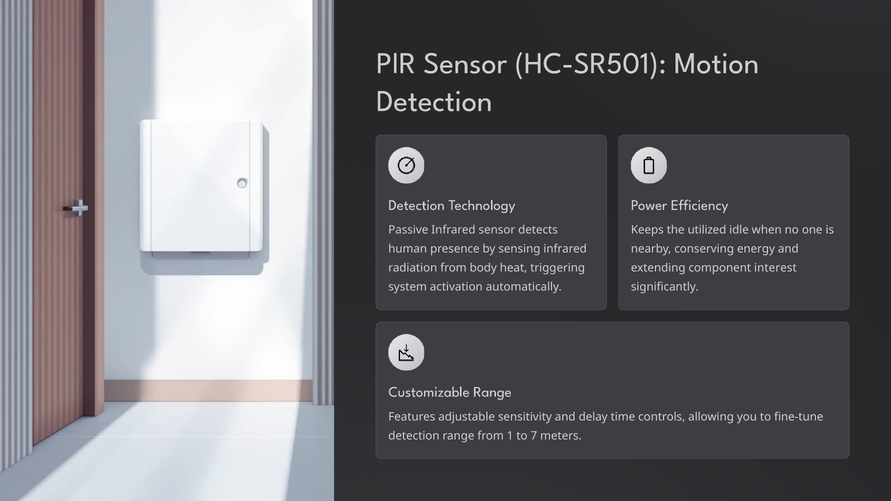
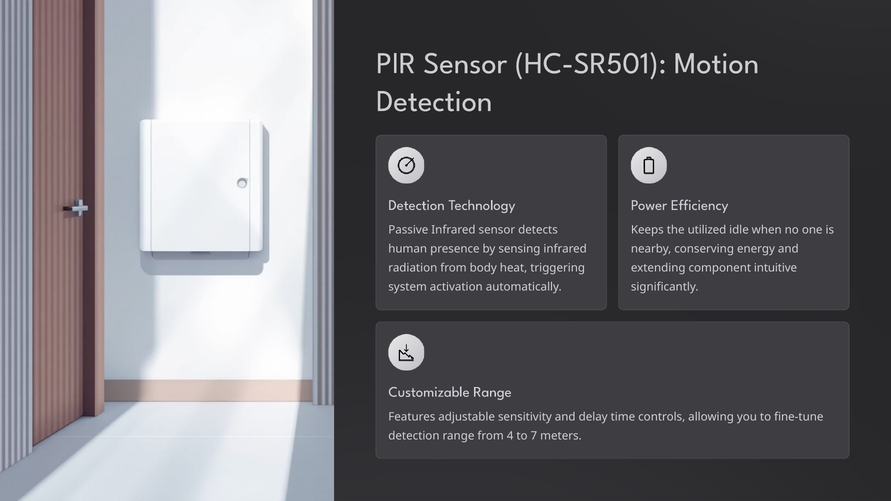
interest: interest -> intuitive
1: 1 -> 4
